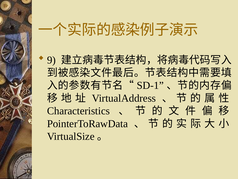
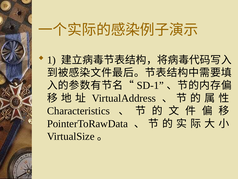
9: 9 -> 1
